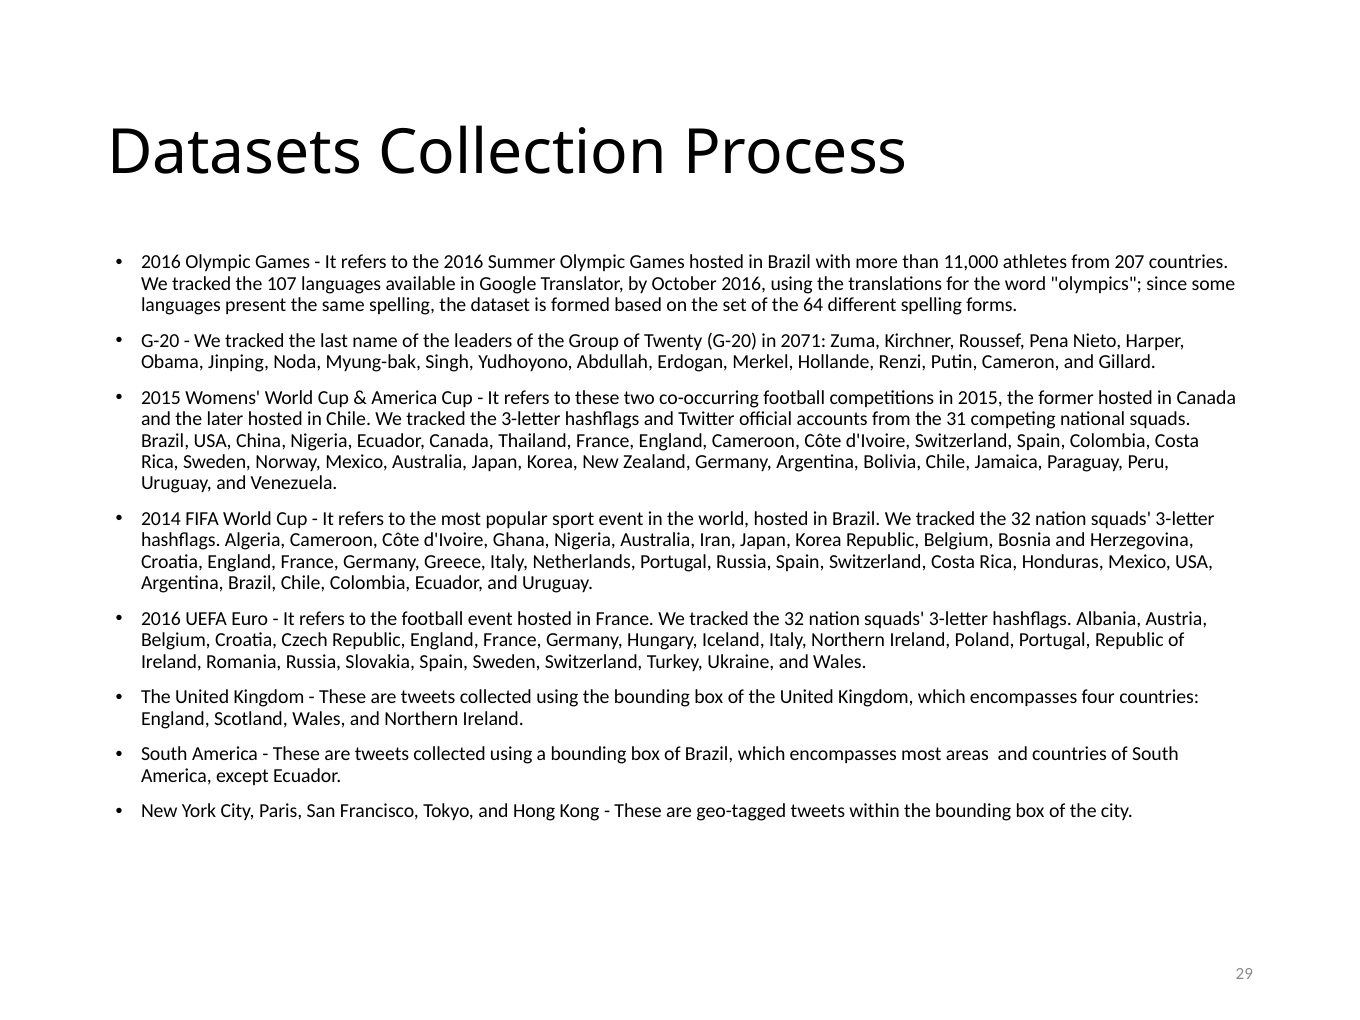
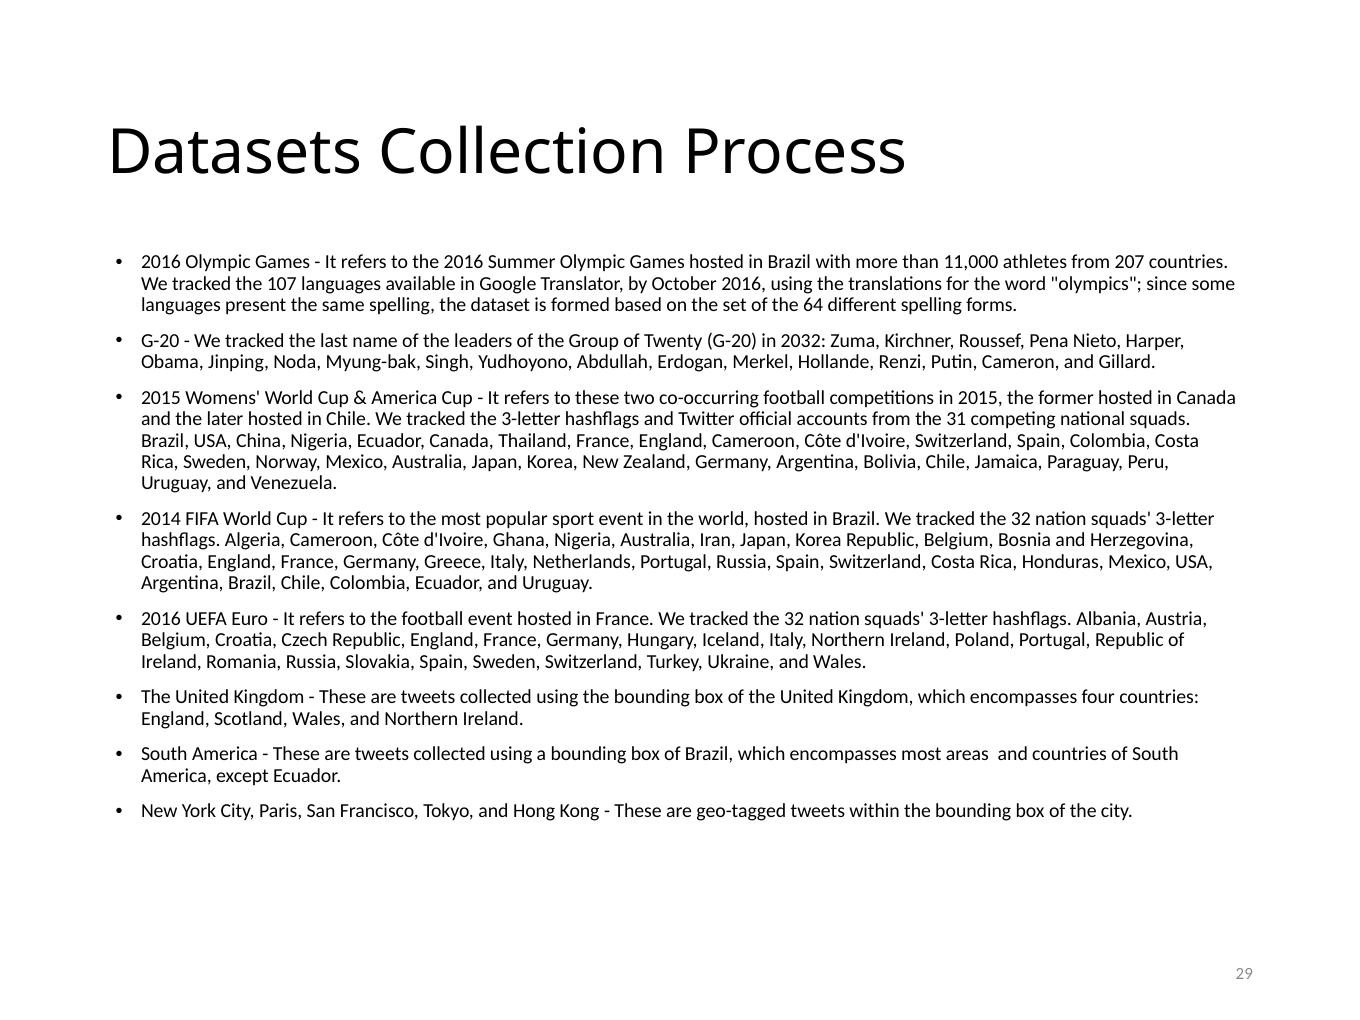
2071: 2071 -> 2032
